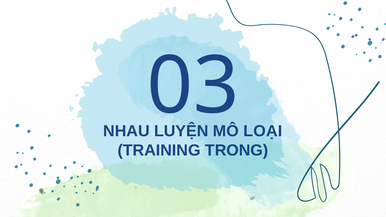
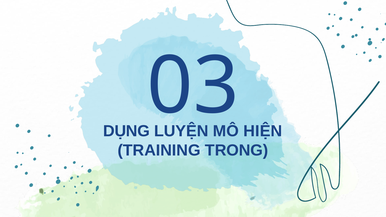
NHAU: NHAU -> DỤNG
LOẠI: LOẠI -> HIỆN
